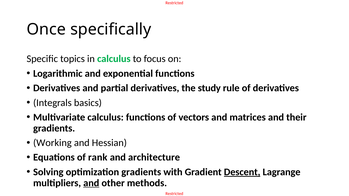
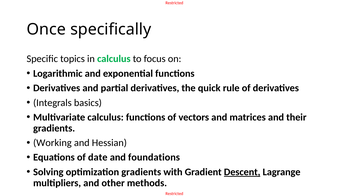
study: study -> quick
rank: rank -> date
architecture: architecture -> foundations
and at (91, 183) underline: present -> none
